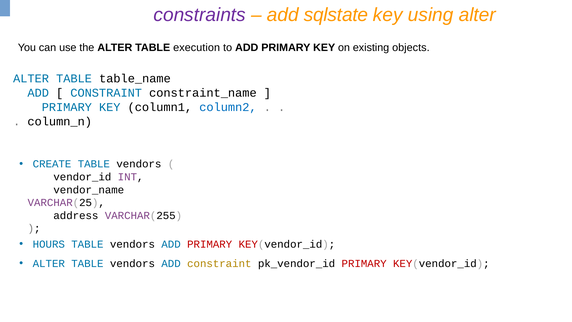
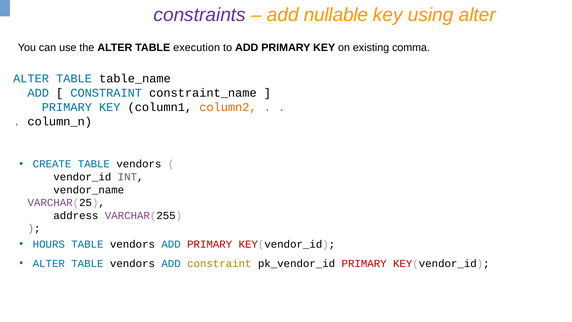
sqlstate: sqlstate -> nullable
objects: objects -> comma
column2 colour: blue -> orange
